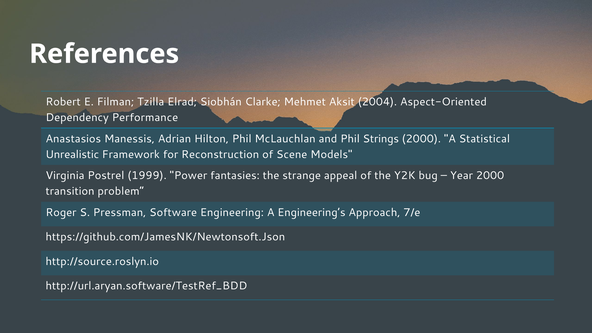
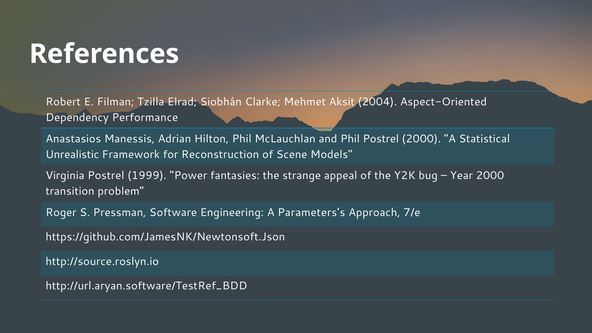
Phil Strings: Strings -> Postrel
Engineering’s: Engineering’s -> Parameters’s
